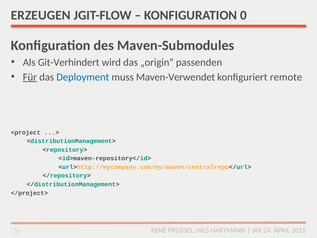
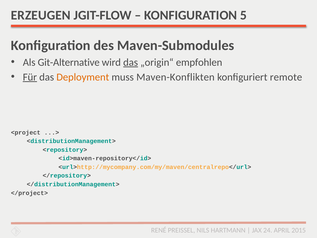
0: 0 -> 5
Git-Verhindert: Git-Verhindert -> Git-Alternative
das at (131, 62) underline: none -> present
passenden: passenden -> empfohlen
Deployment colour: blue -> orange
Maven-Verwendet: Maven-Verwendet -> Maven-Konflikten
